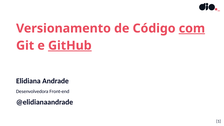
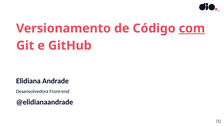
GitHub underline: present -> none
